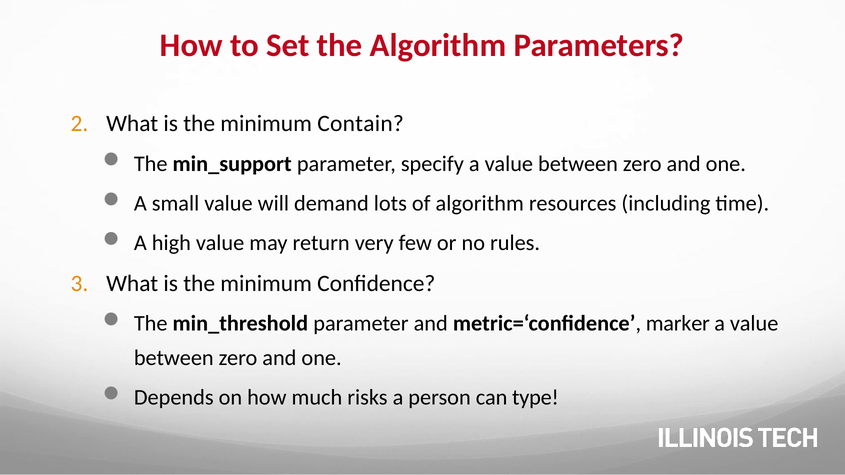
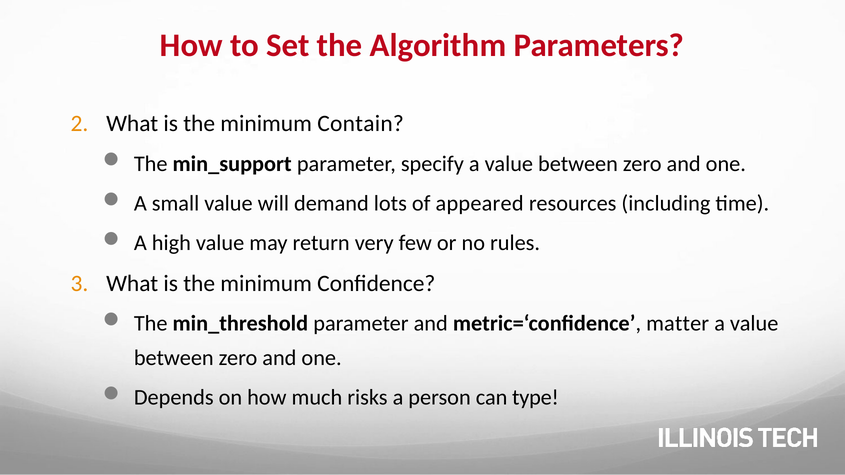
of algorithm: algorithm -> appeared
marker: marker -> matter
